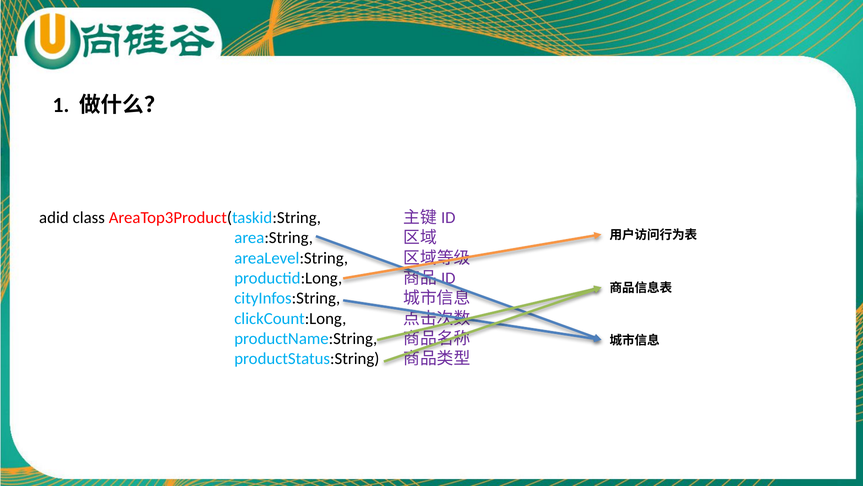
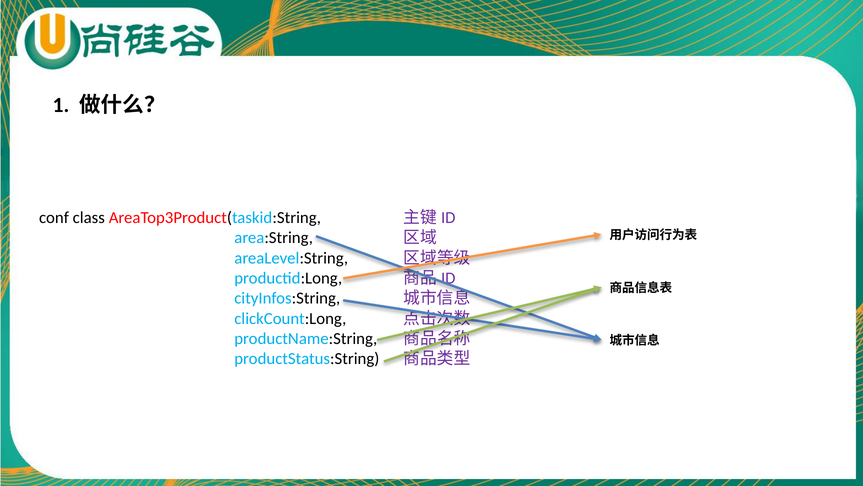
adid: adid -> conf
